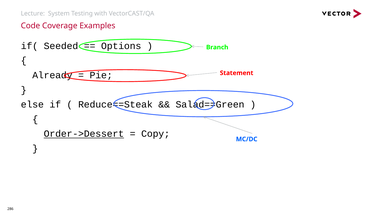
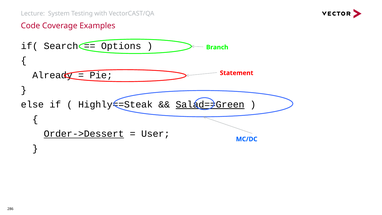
Seeded: Seeded -> Search
Reduce==Steak: Reduce==Steak -> Highly==Steak
Salad==Green underline: none -> present
Copy: Copy -> User
